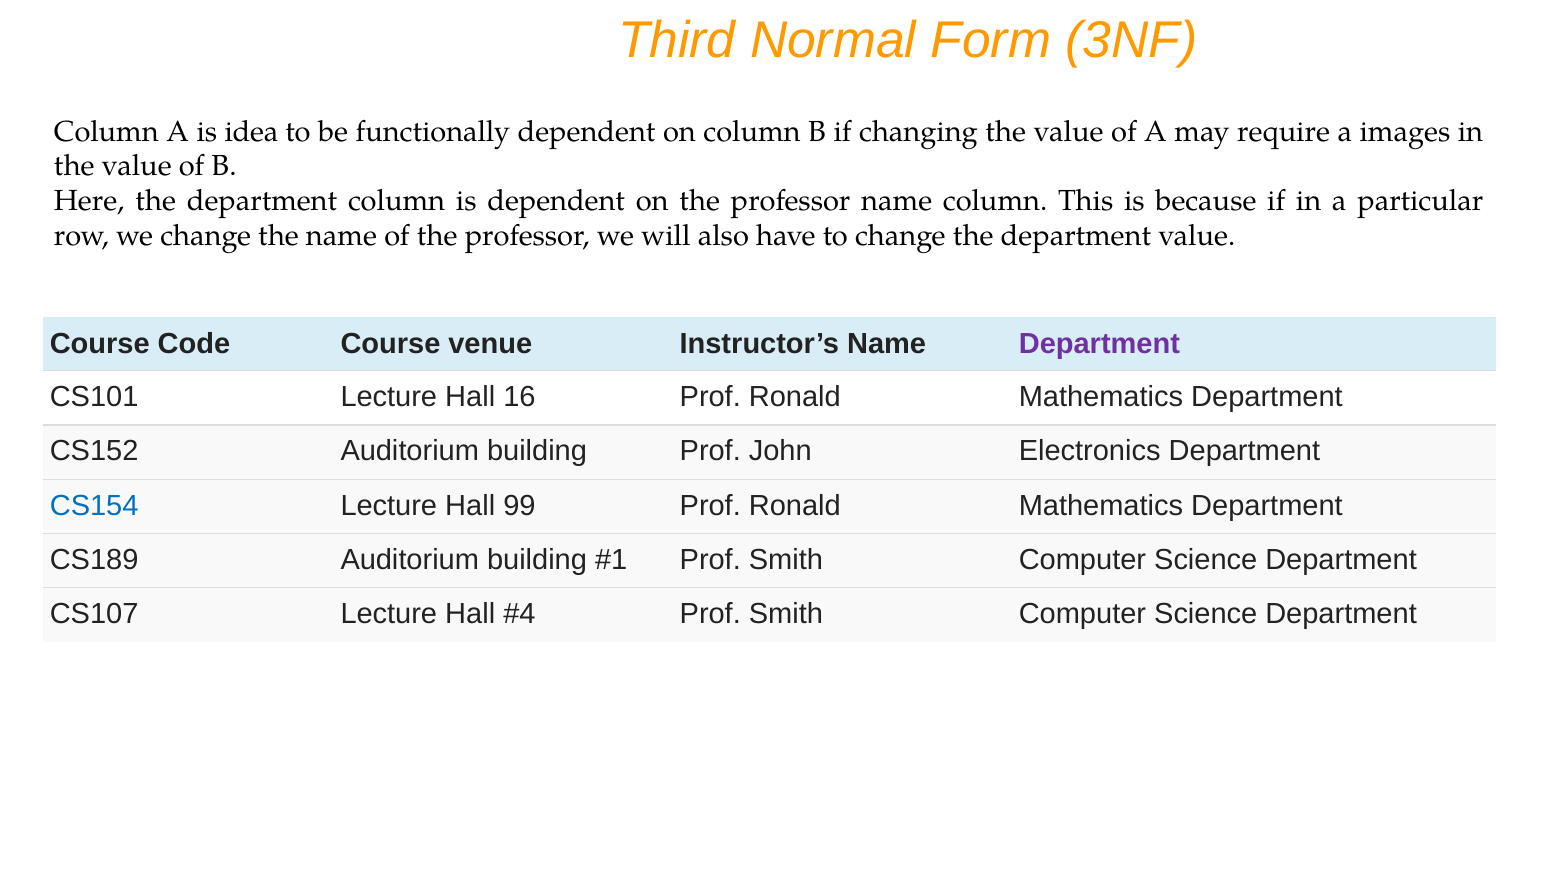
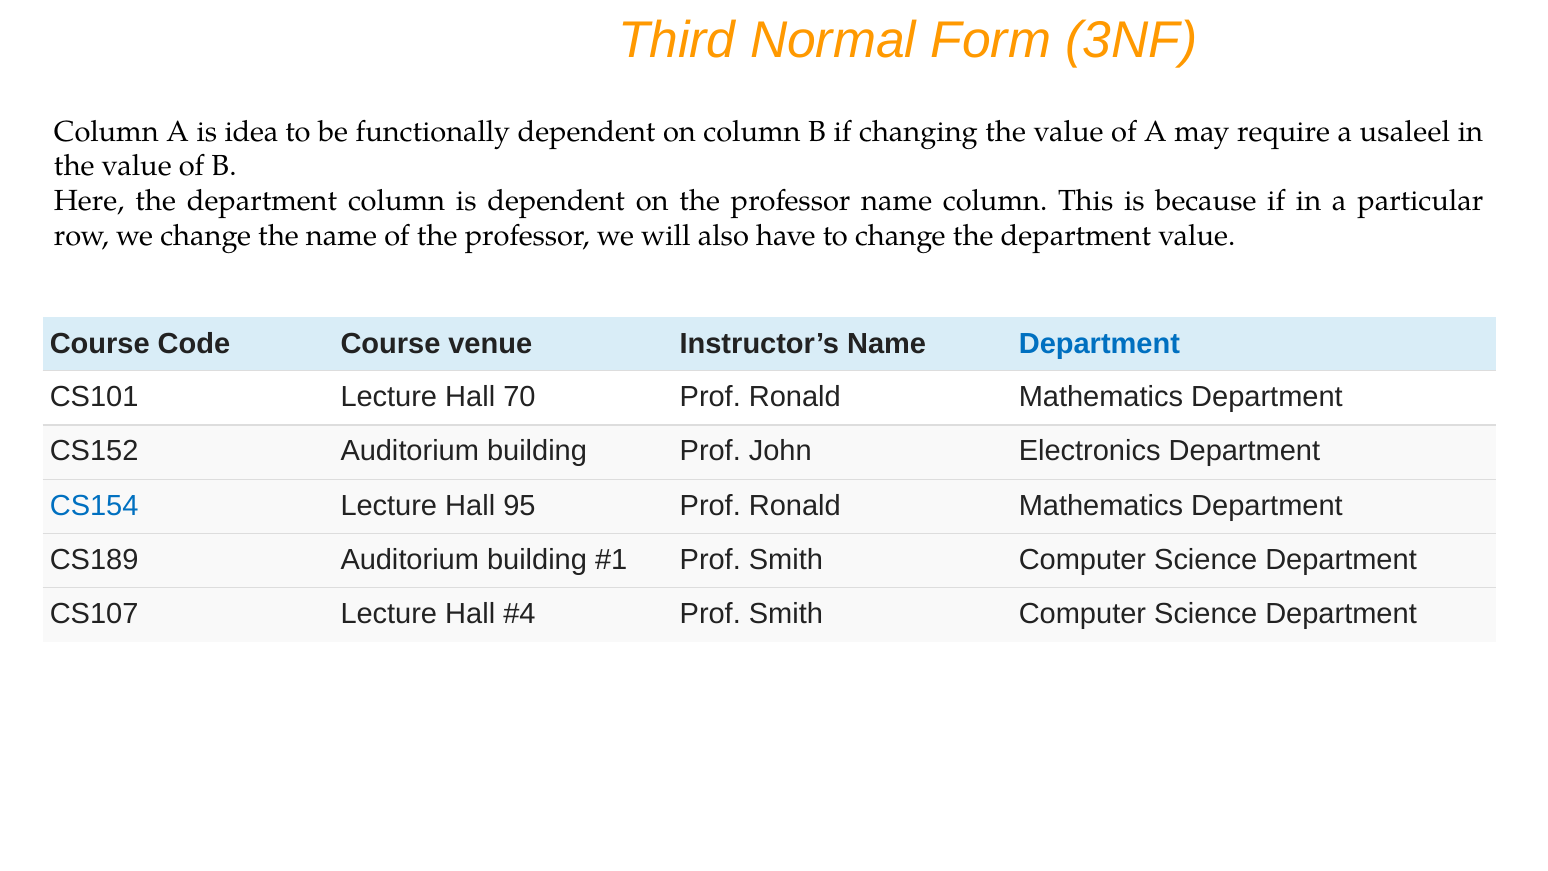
images: images -> usaleel
Department at (1099, 344) colour: purple -> blue
16: 16 -> 70
99: 99 -> 95
